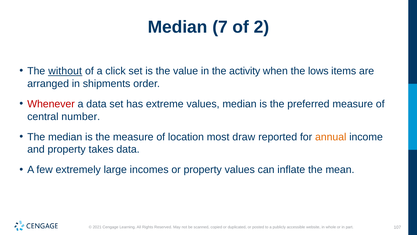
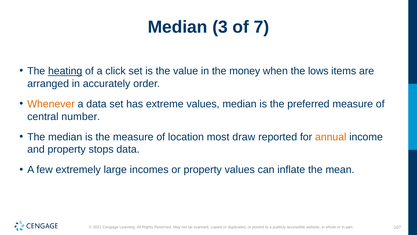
7: 7 -> 3
2: 2 -> 7
without: without -> heating
activity: activity -> money
shipments: shipments -> accurately
Whenever colour: red -> orange
takes: takes -> stops
